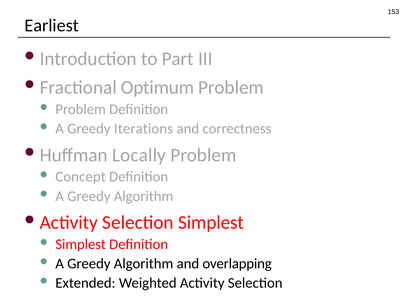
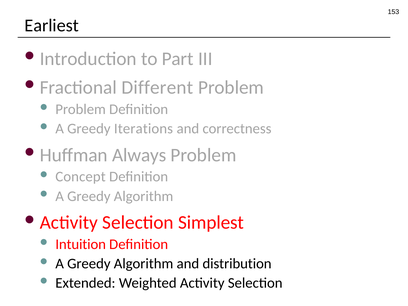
Optimum: Optimum -> Different
Locally: Locally -> Always
Simplest at (81, 244): Simplest -> Intuition
overlapping: overlapping -> distribution
